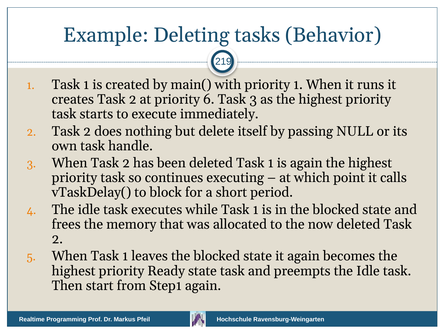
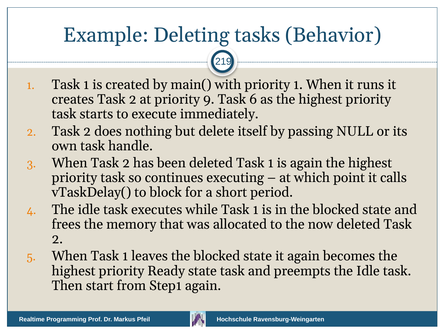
6: 6 -> 9
Task 3: 3 -> 6
